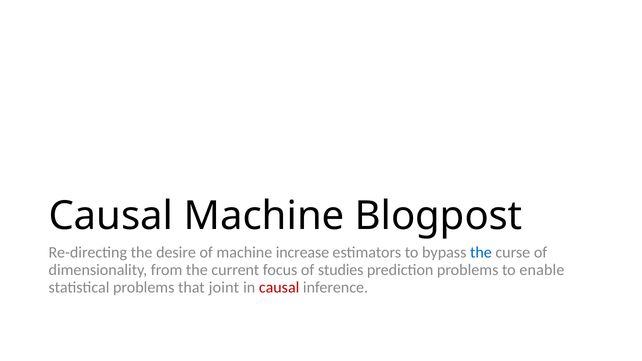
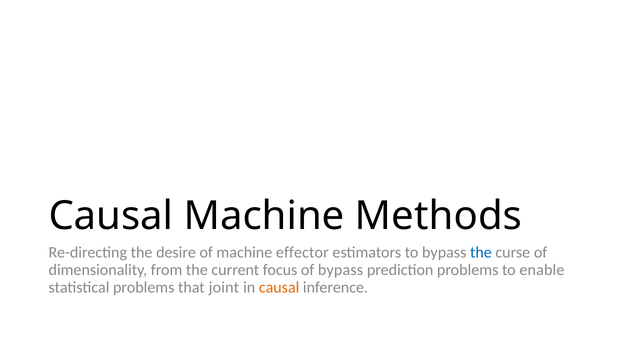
Blogpost: Blogpost -> Methods
increase: increase -> effector
of studies: studies -> bypass
causal at (279, 287) colour: red -> orange
